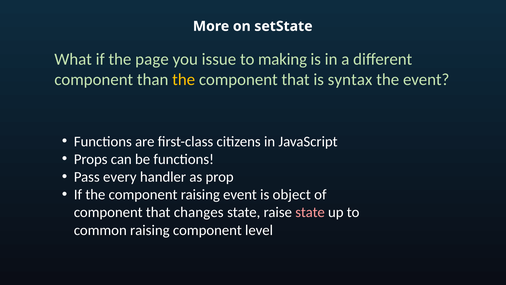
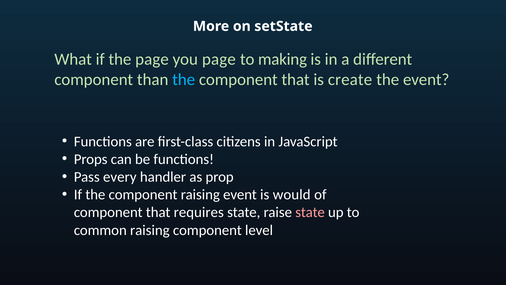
you issue: issue -> page
the at (184, 80) colour: yellow -> light blue
syntax: syntax -> create
object: object -> would
changes: changes -> requires
